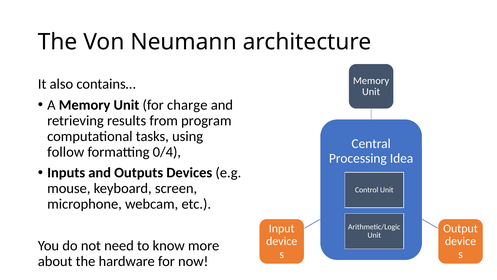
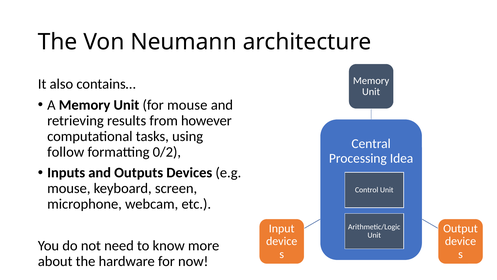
for charge: charge -> mouse
program: program -> however
0/4: 0/4 -> 0/2
